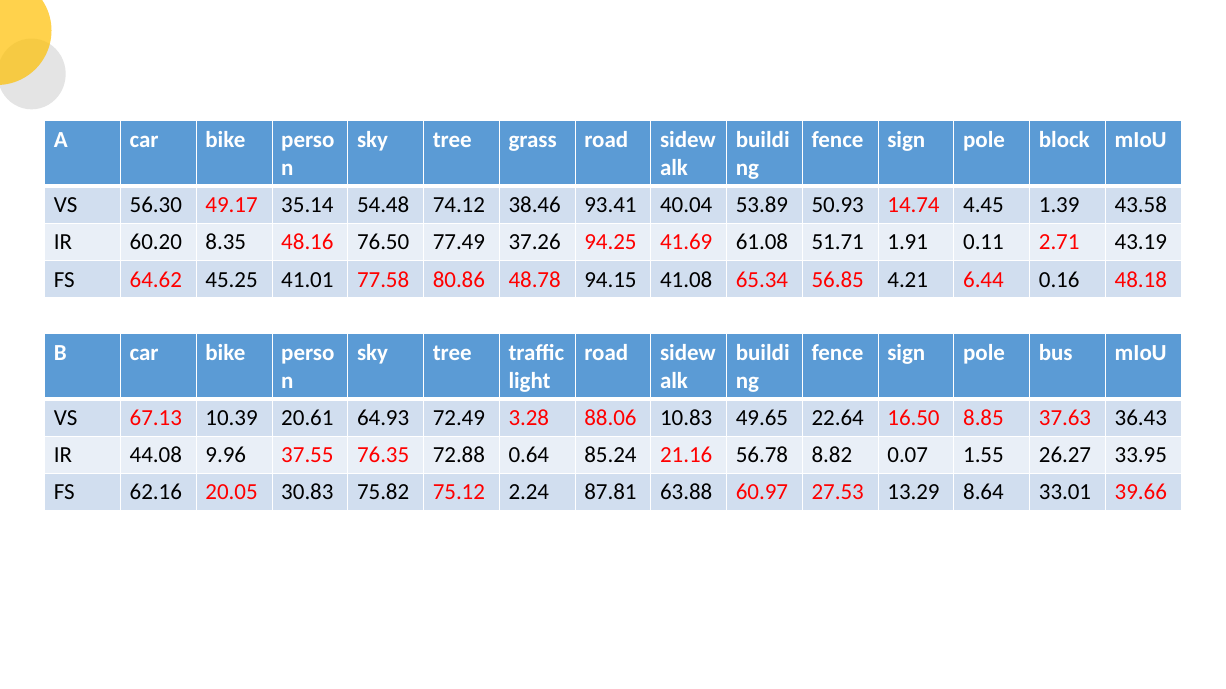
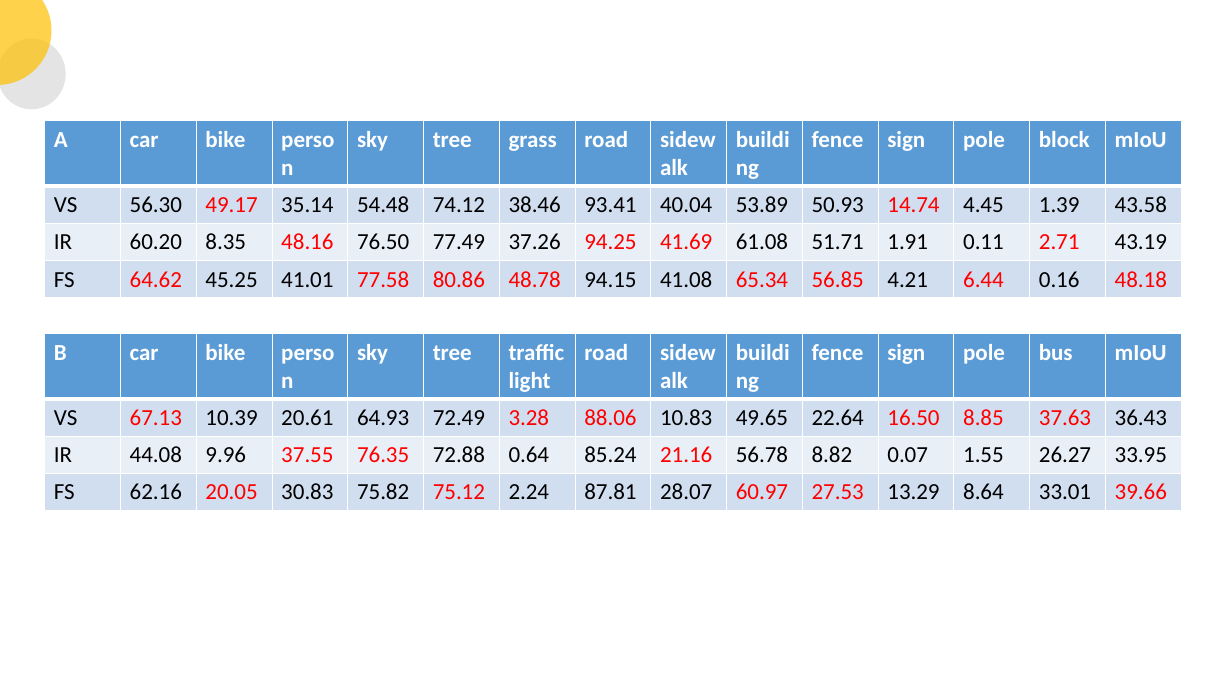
63.88: 63.88 -> 28.07
